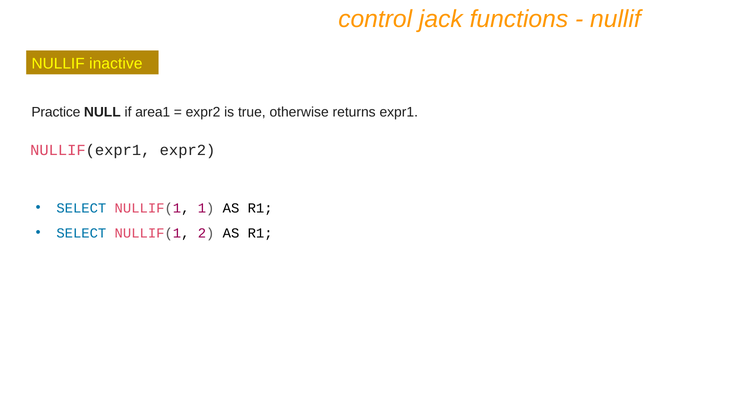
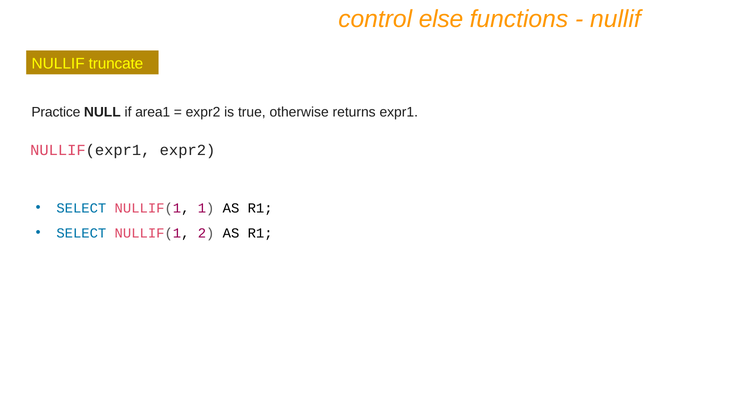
jack: jack -> else
inactive: inactive -> truncate
